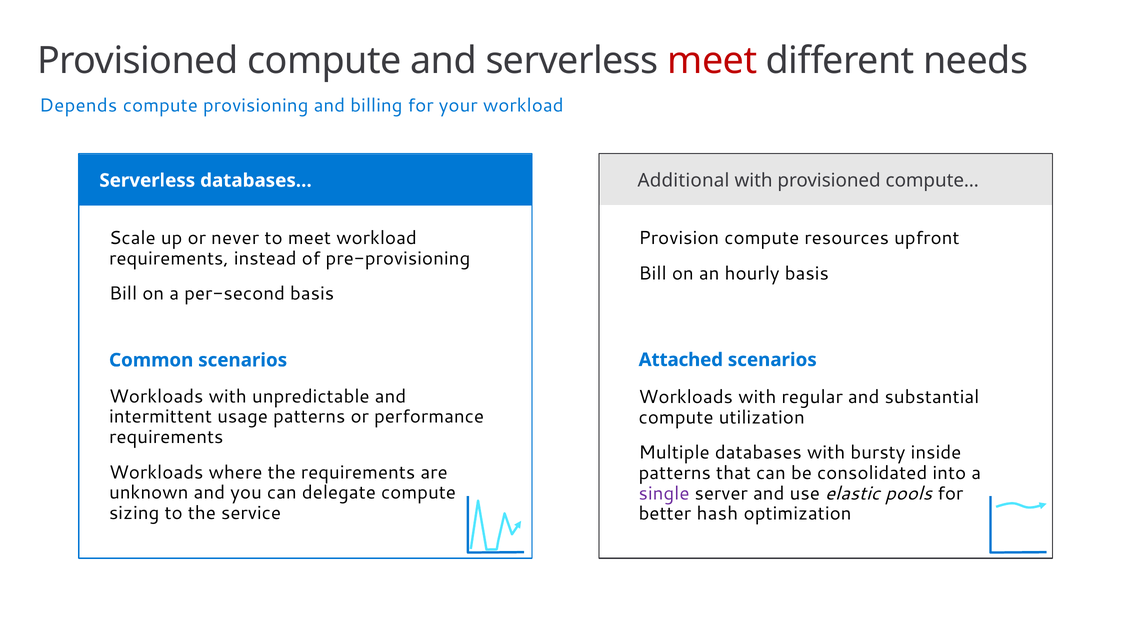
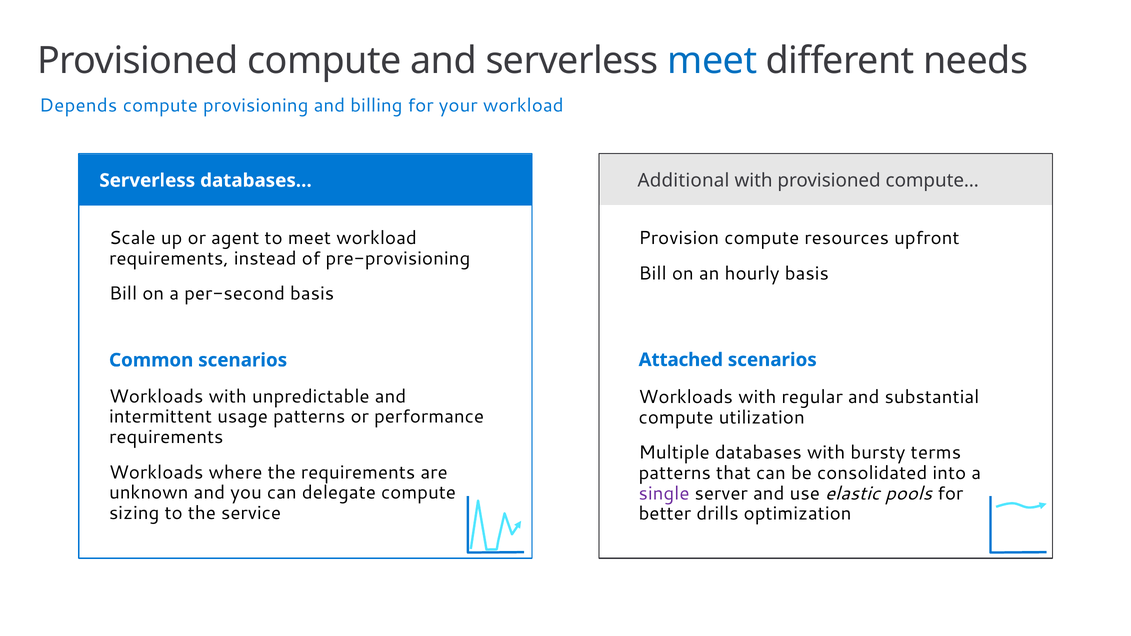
meet at (712, 61) colour: red -> blue
never: never -> agent
inside: inside -> terms
hash: hash -> drills
